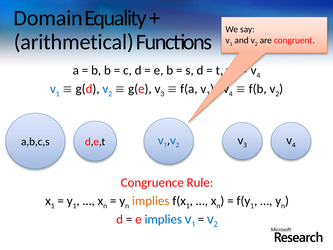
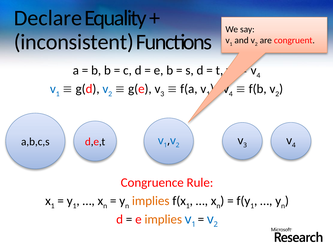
Domain: Domain -> Declare
arithmetical: arithmetical -> inconsistent
implies at (163, 219) colour: blue -> orange
